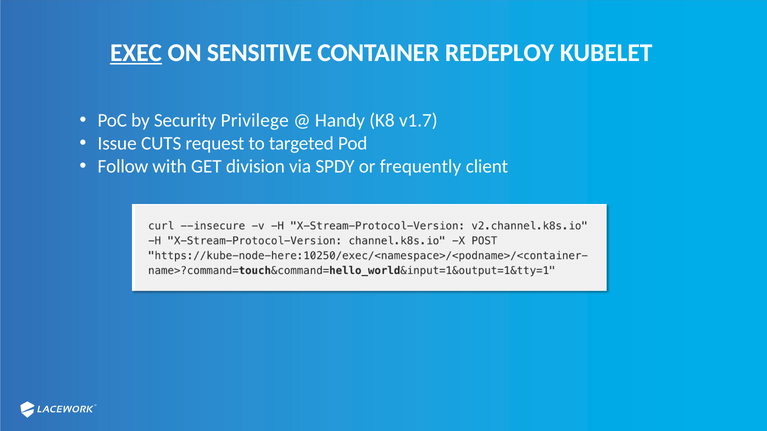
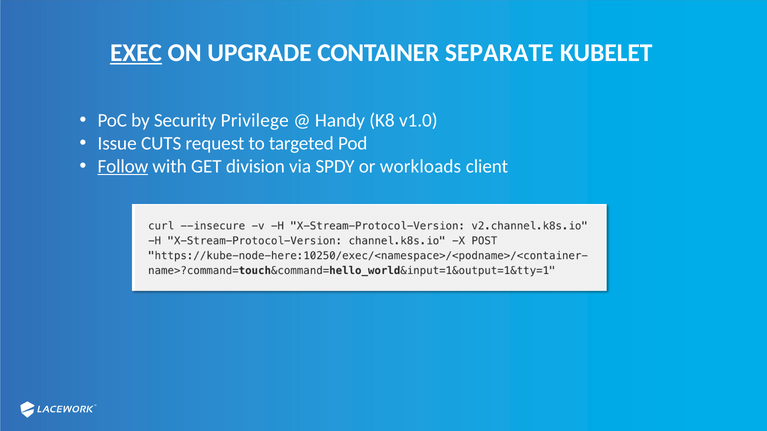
SENSITIVE: SENSITIVE -> UPGRADE
REDEPLOY: REDEPLOY -> SEPARATE
v1.7: v1.7 -> v1.0
Follow underline: none -> present
frequently: frequently -> workloads
